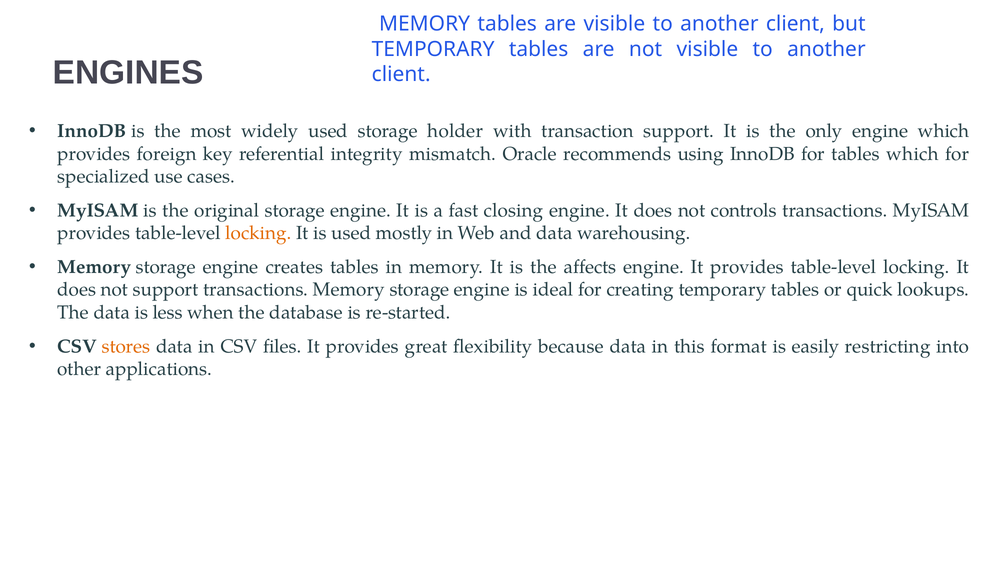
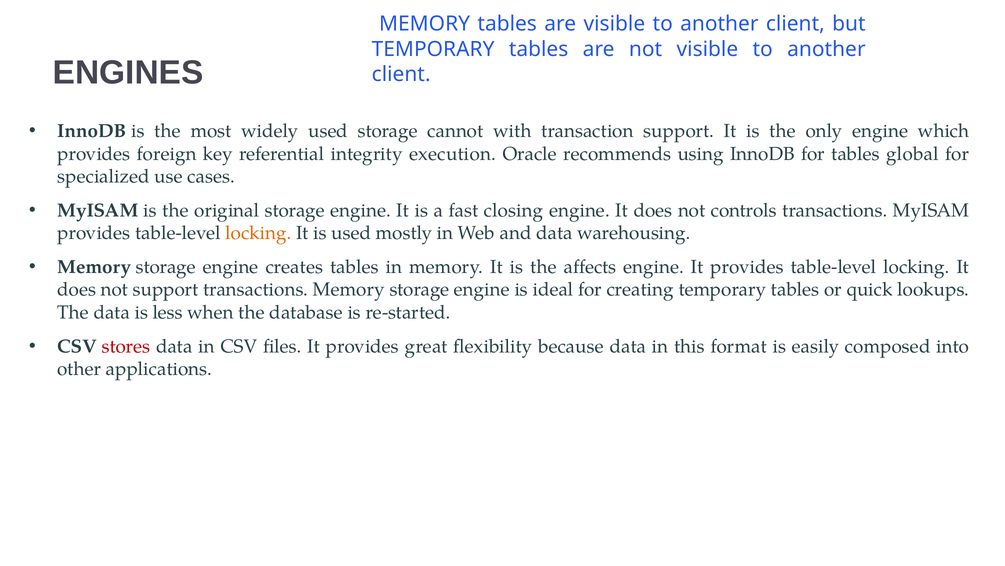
holder: holder -> cannot
mismatch: mismatch -> execution
tables which: which -> global
stores colour: orange -> red
restricting: restricting -> composed
